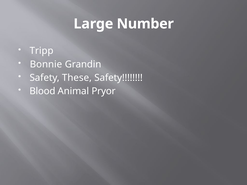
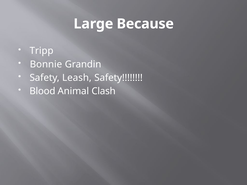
Number: Number -> Because
These: These -> Leash
Pryor: Pryor -> Clash
